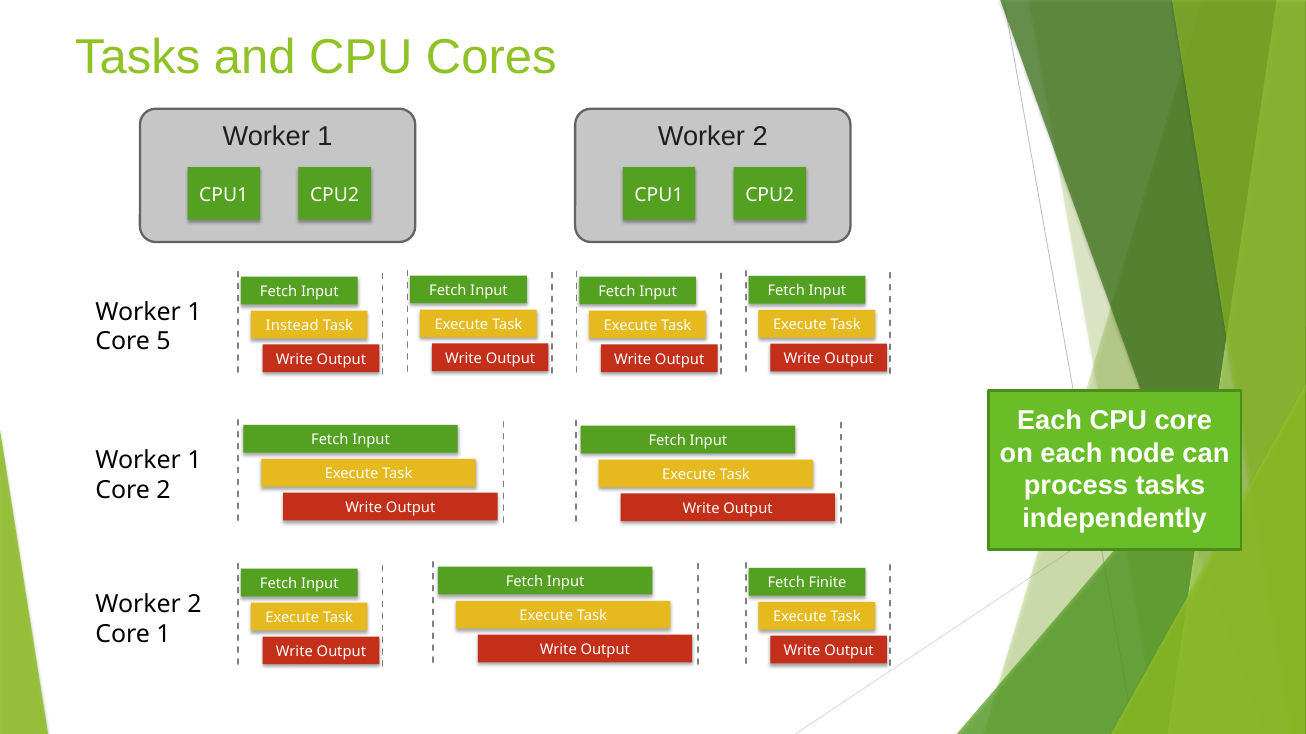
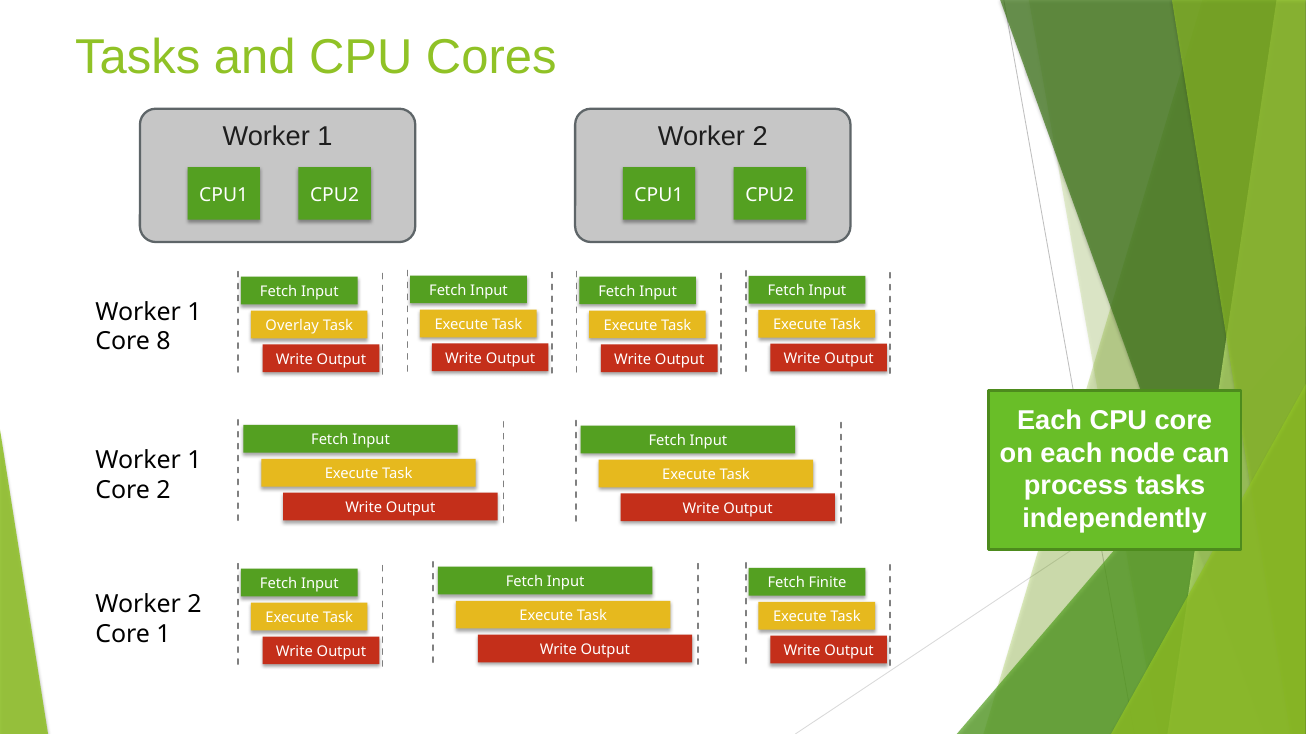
Instead: Instead -> Overlay
5: 5 -> 8
